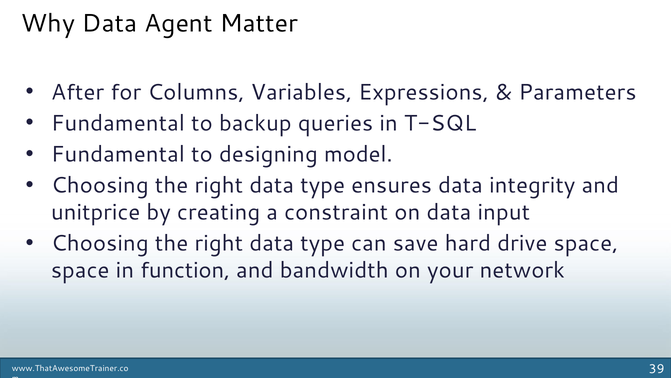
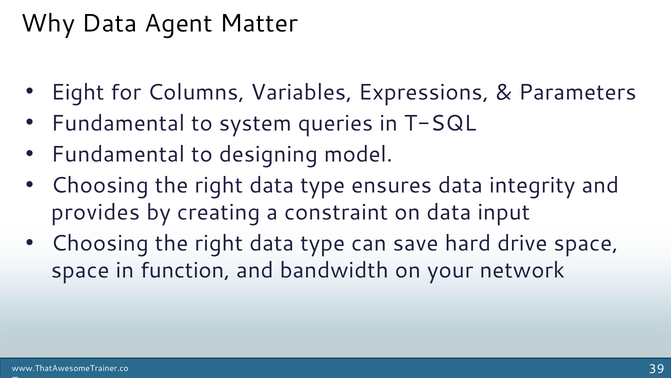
After: After -> Eight
backup: backup -> system
unitprice: unitprice -> provides
